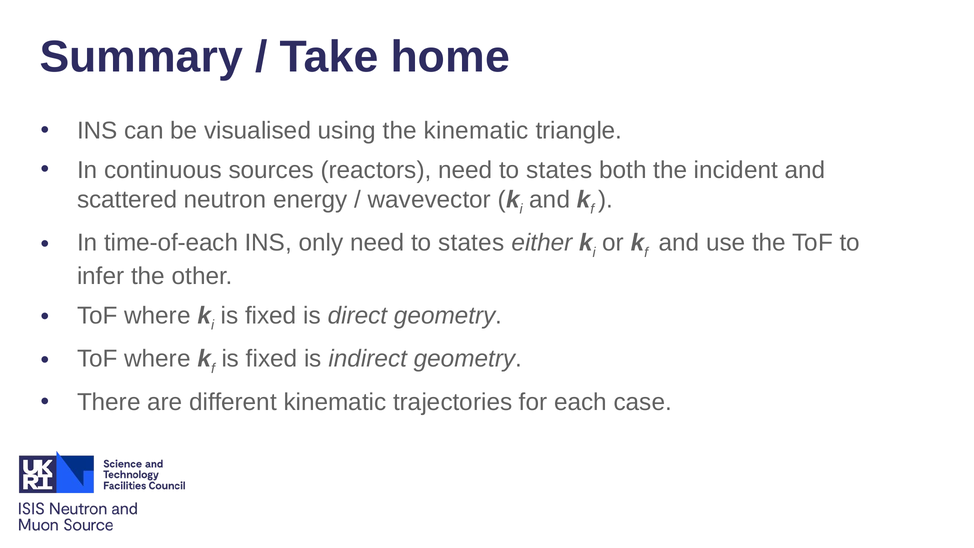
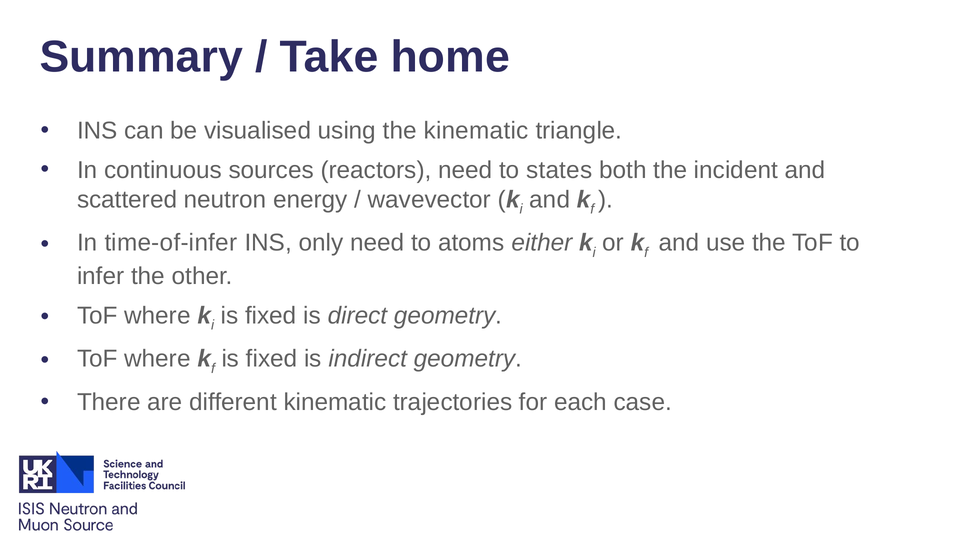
time-of-each: time-of-each -> time-of-infer
only need to states: states -> atoms
